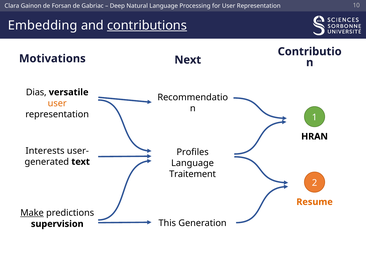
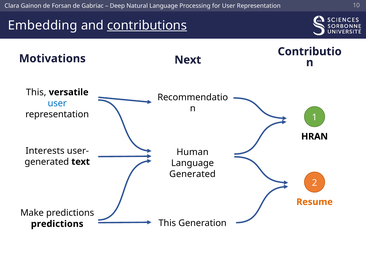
Dias at (36, 92): Dias -> This
user at (57, 103) colour: orange -> blue
Profiles: Profiles -> Human
Traitement at (193, 174): Traitement -> Generated
Make underline: present -> none
supervision at (57, 223): supervision -> predictions
